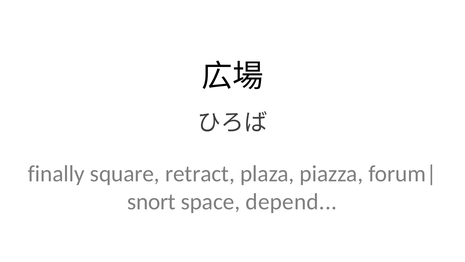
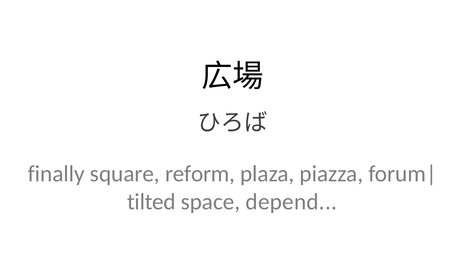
retract: retract -> reform
snort: snort -> tilted
